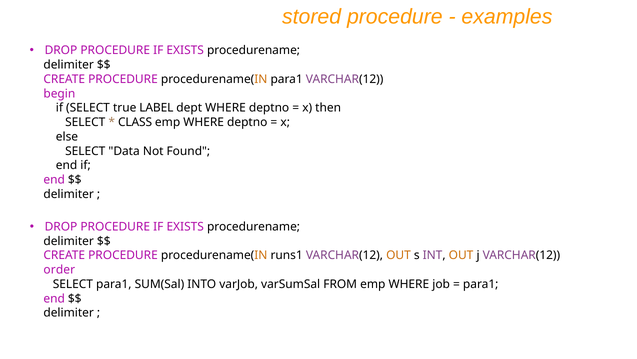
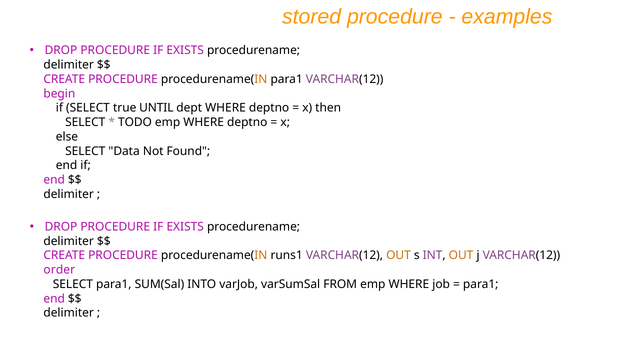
LABEL: LABEL -> UNTIL
CLASS: CLASS -> TODO
